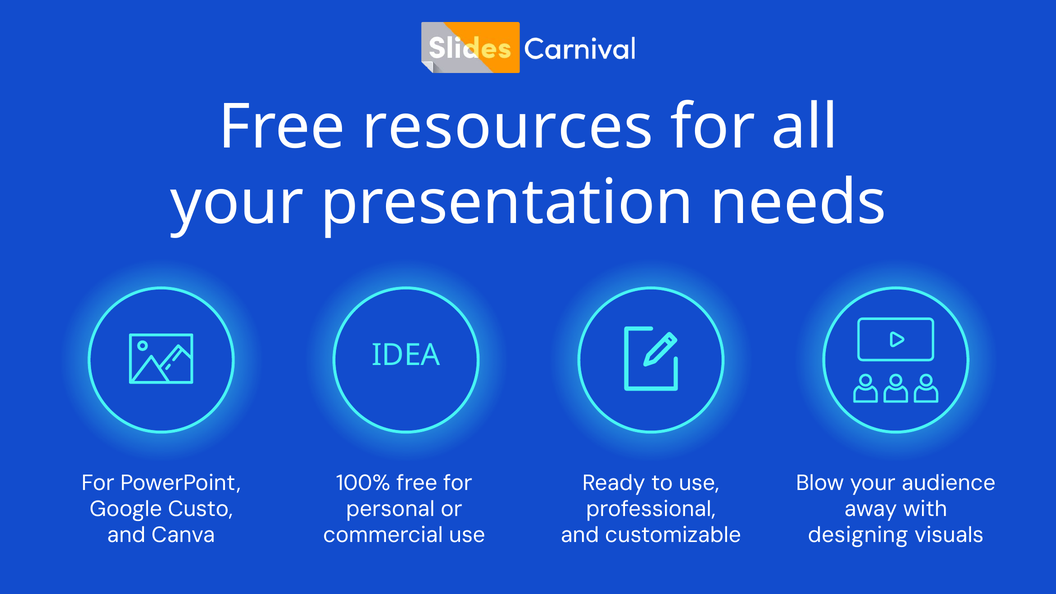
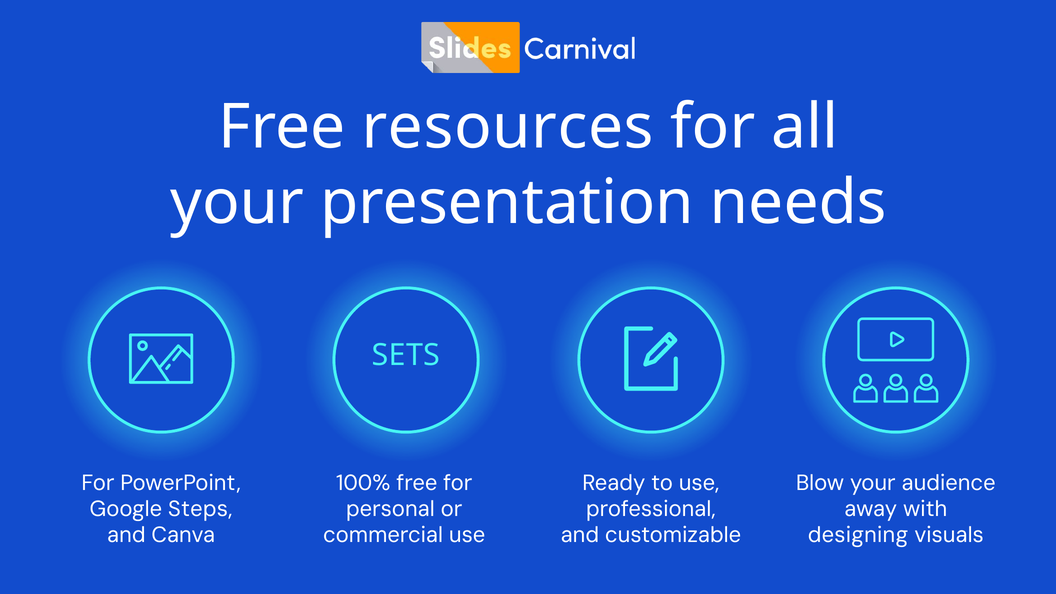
IDEA: IDEA -> SETS
Custo: Custo -> Steps
